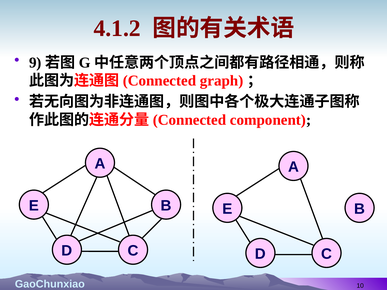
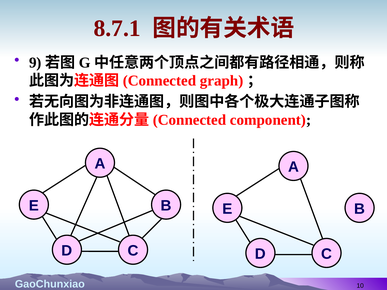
4.1.2: 4.1.2 -> 8.7.1
